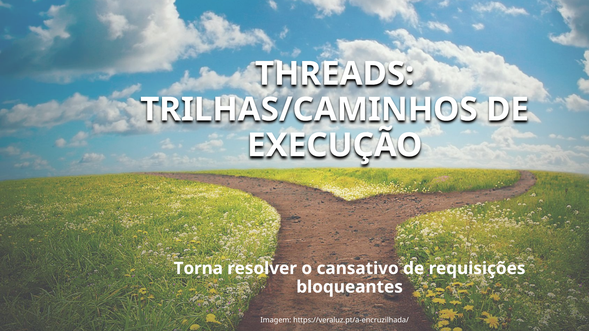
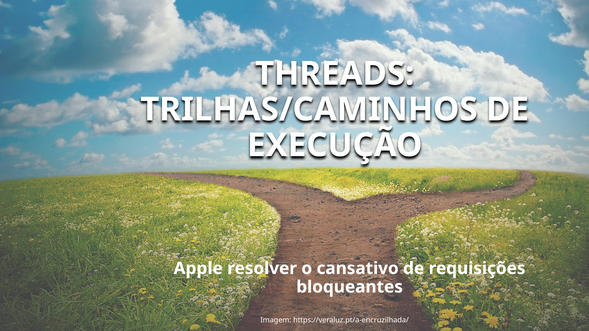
Torna: Torna -> Apple
